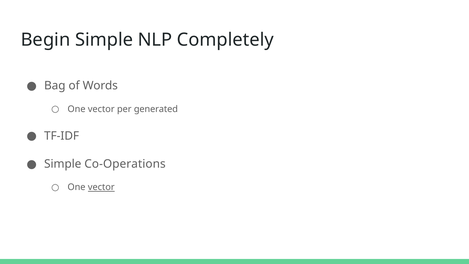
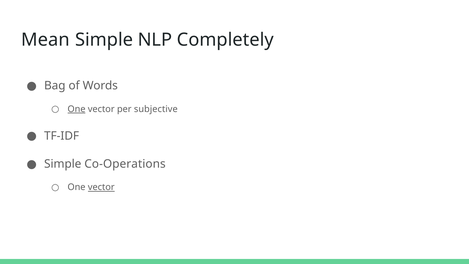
Begin: Begin -> Mean
One at (77, 109) underline: none -> present
generated: generated -> subjective
